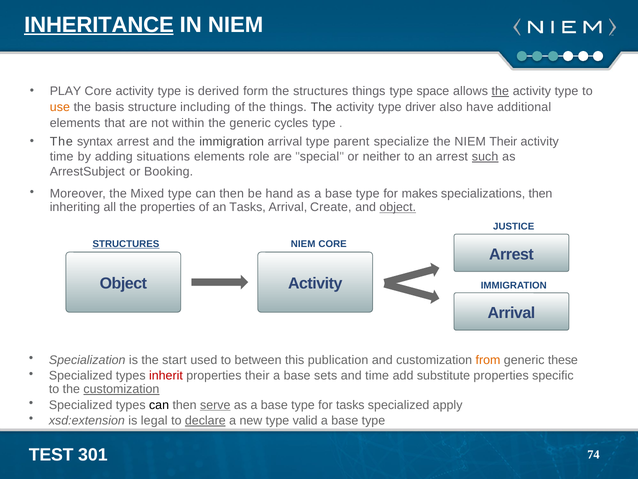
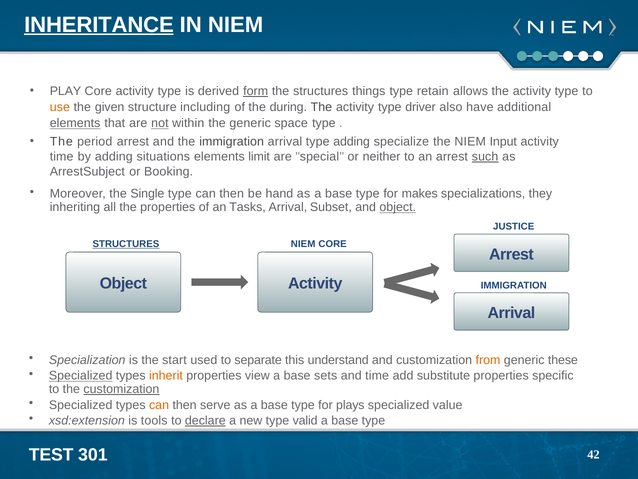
form underline: none -> present
space: space -> retain
the at (500, 91) underline: present -> none
basis: basis -> given
the things: things -> during
elements at (75, 123) underline: none -> present
not underline: none -> present
cycles: cycles -> space
syntax: syntax -> period
type parent: parent -> adding
NIEM Their: Their -> Input
role: role -> limit
Mixed: Mixed -> Single
specializations then: then -> they
Create: Create -> Subset
between: between -> separate
publication: publication -> understand
Specialized at (81, 375) underline: none -> present
inherit colour: red -> orange
properties their: their -> view
can at (159, 405) colour: black -> orange
serve underline: present -> none
for tasks: tasks -> plays
apply: apply -> value
legal: legal -> tools
74: 74 -> 42
